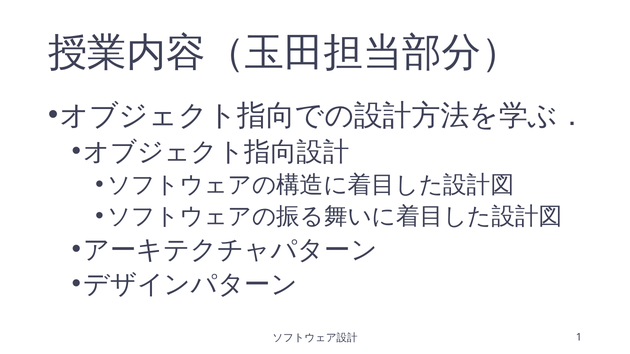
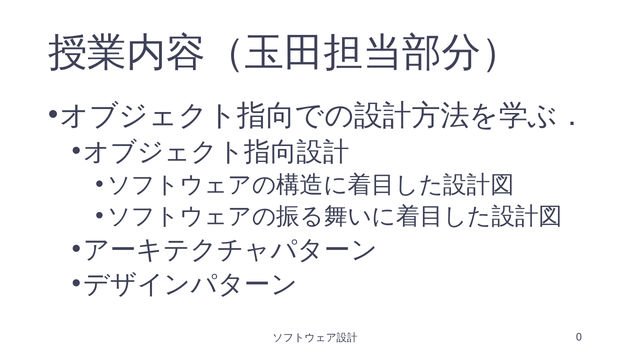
1: 1 -> 0
